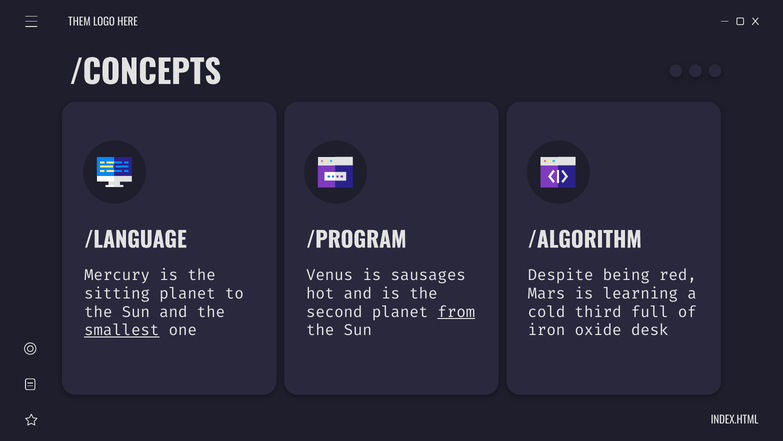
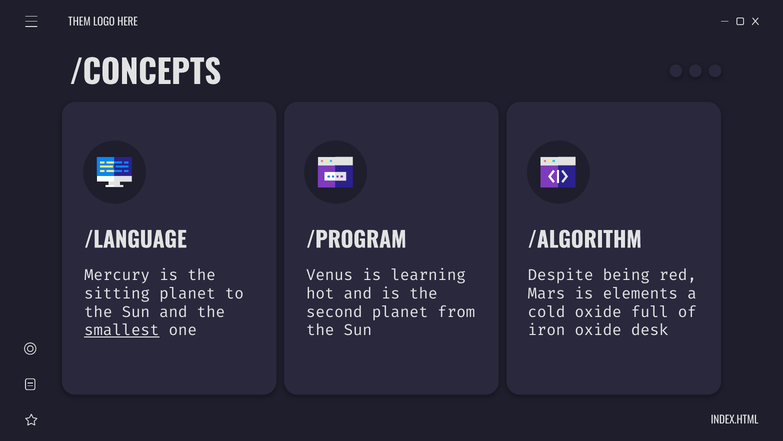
sausages: sausages -> learning
learning: learning -> elements
from underline: present -> none
cold third: third -> oxide
